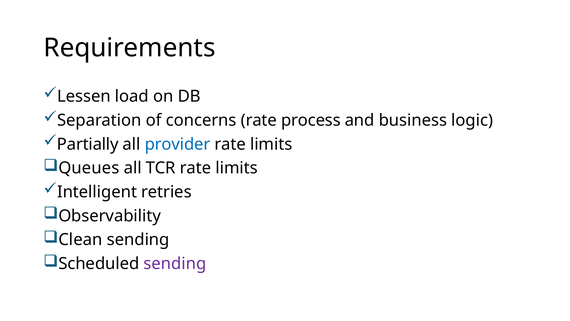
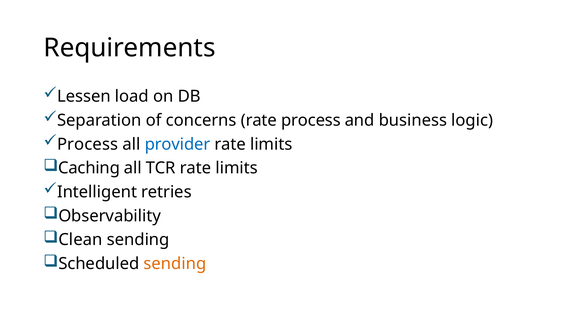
Partially at (88, 144): Partially -> Process
Queues: Queues -> Caching
sending at (175, 263) colour: purple -> orange
